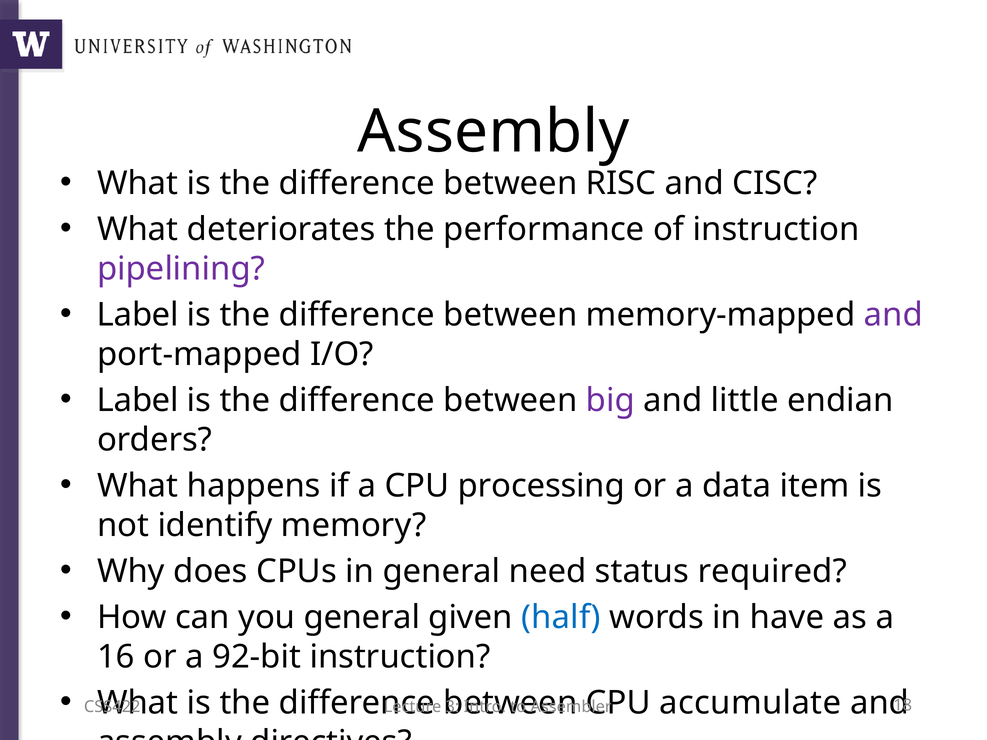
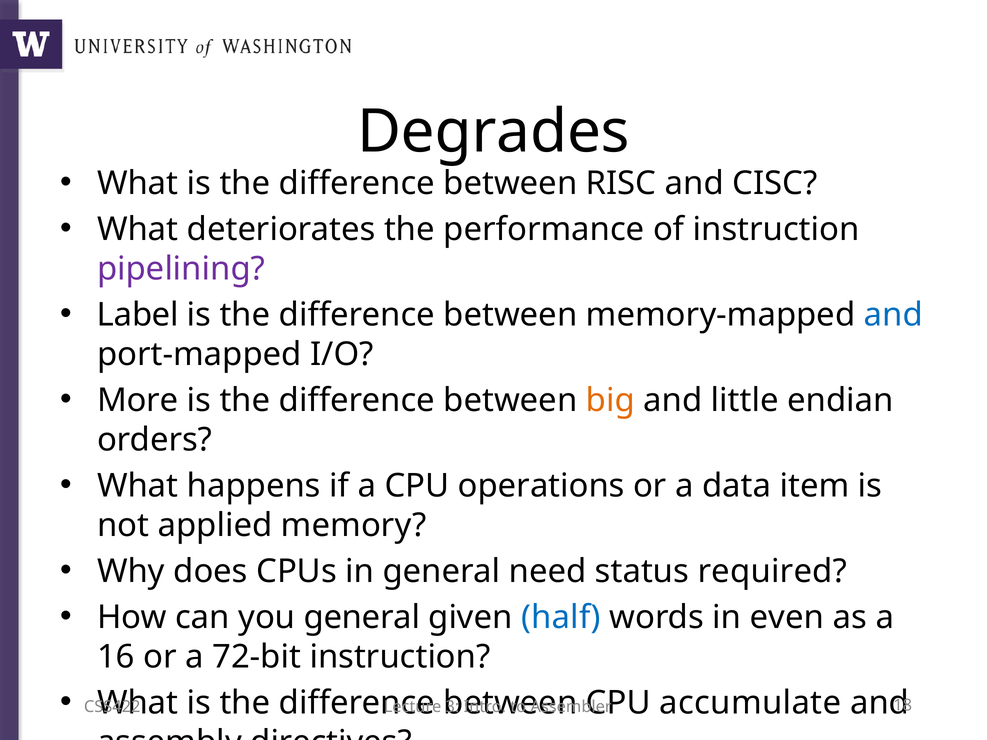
Assembly at (493, 132): Assembly -> Degrades
and at (893, 315) colour: purple -> blue
Label at (138, 400): Label -> More
big colour: purple -> orange
processing: processing -> operations
identify: identify -> applied
have: have -> even
92-bit: 92-bit -> 72-bit
